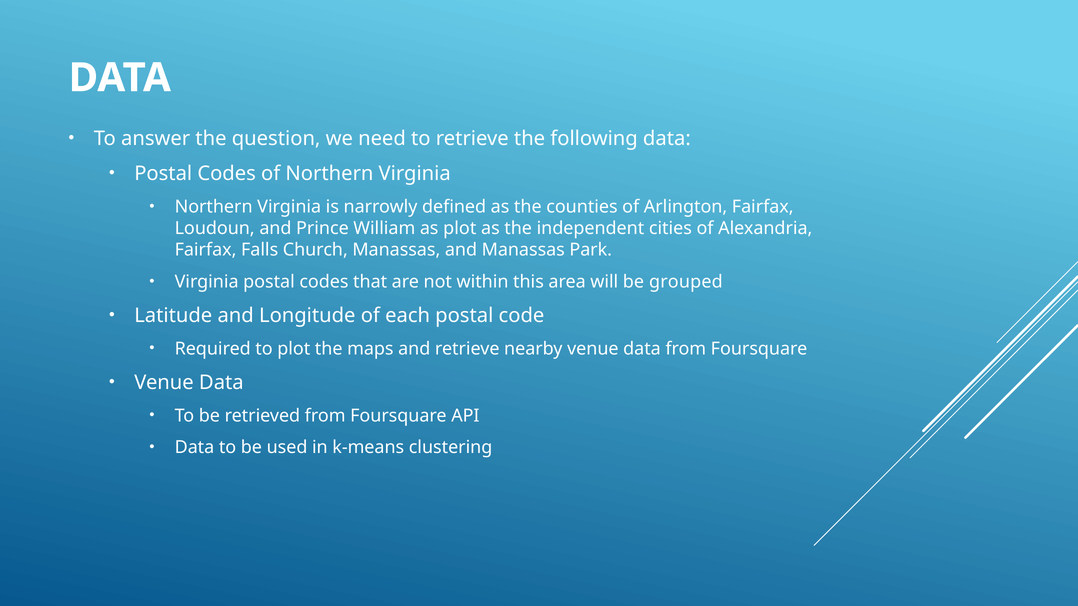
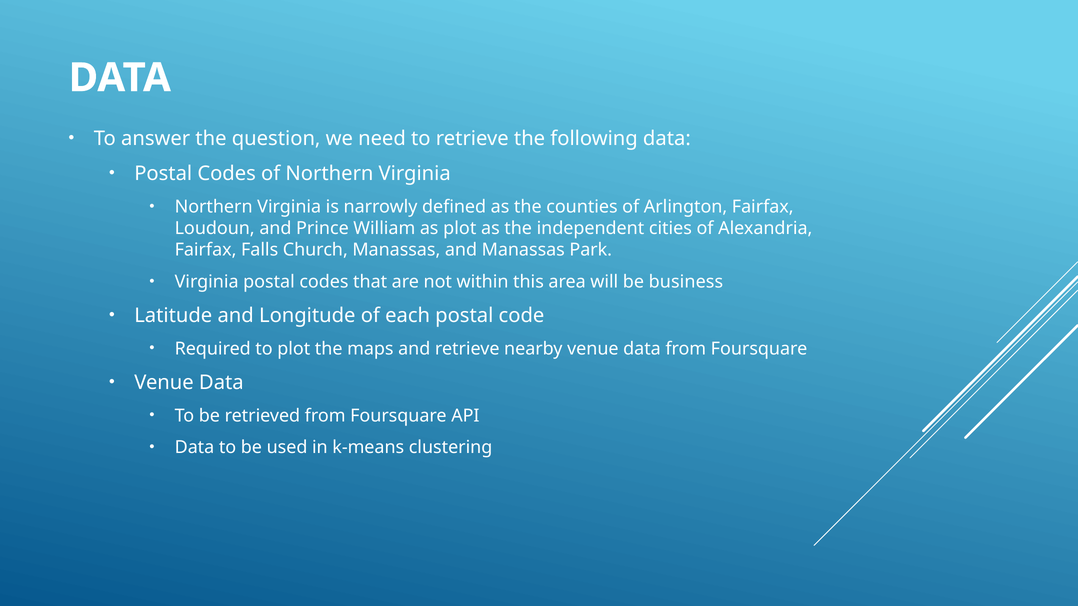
grouped: grouped -> business
